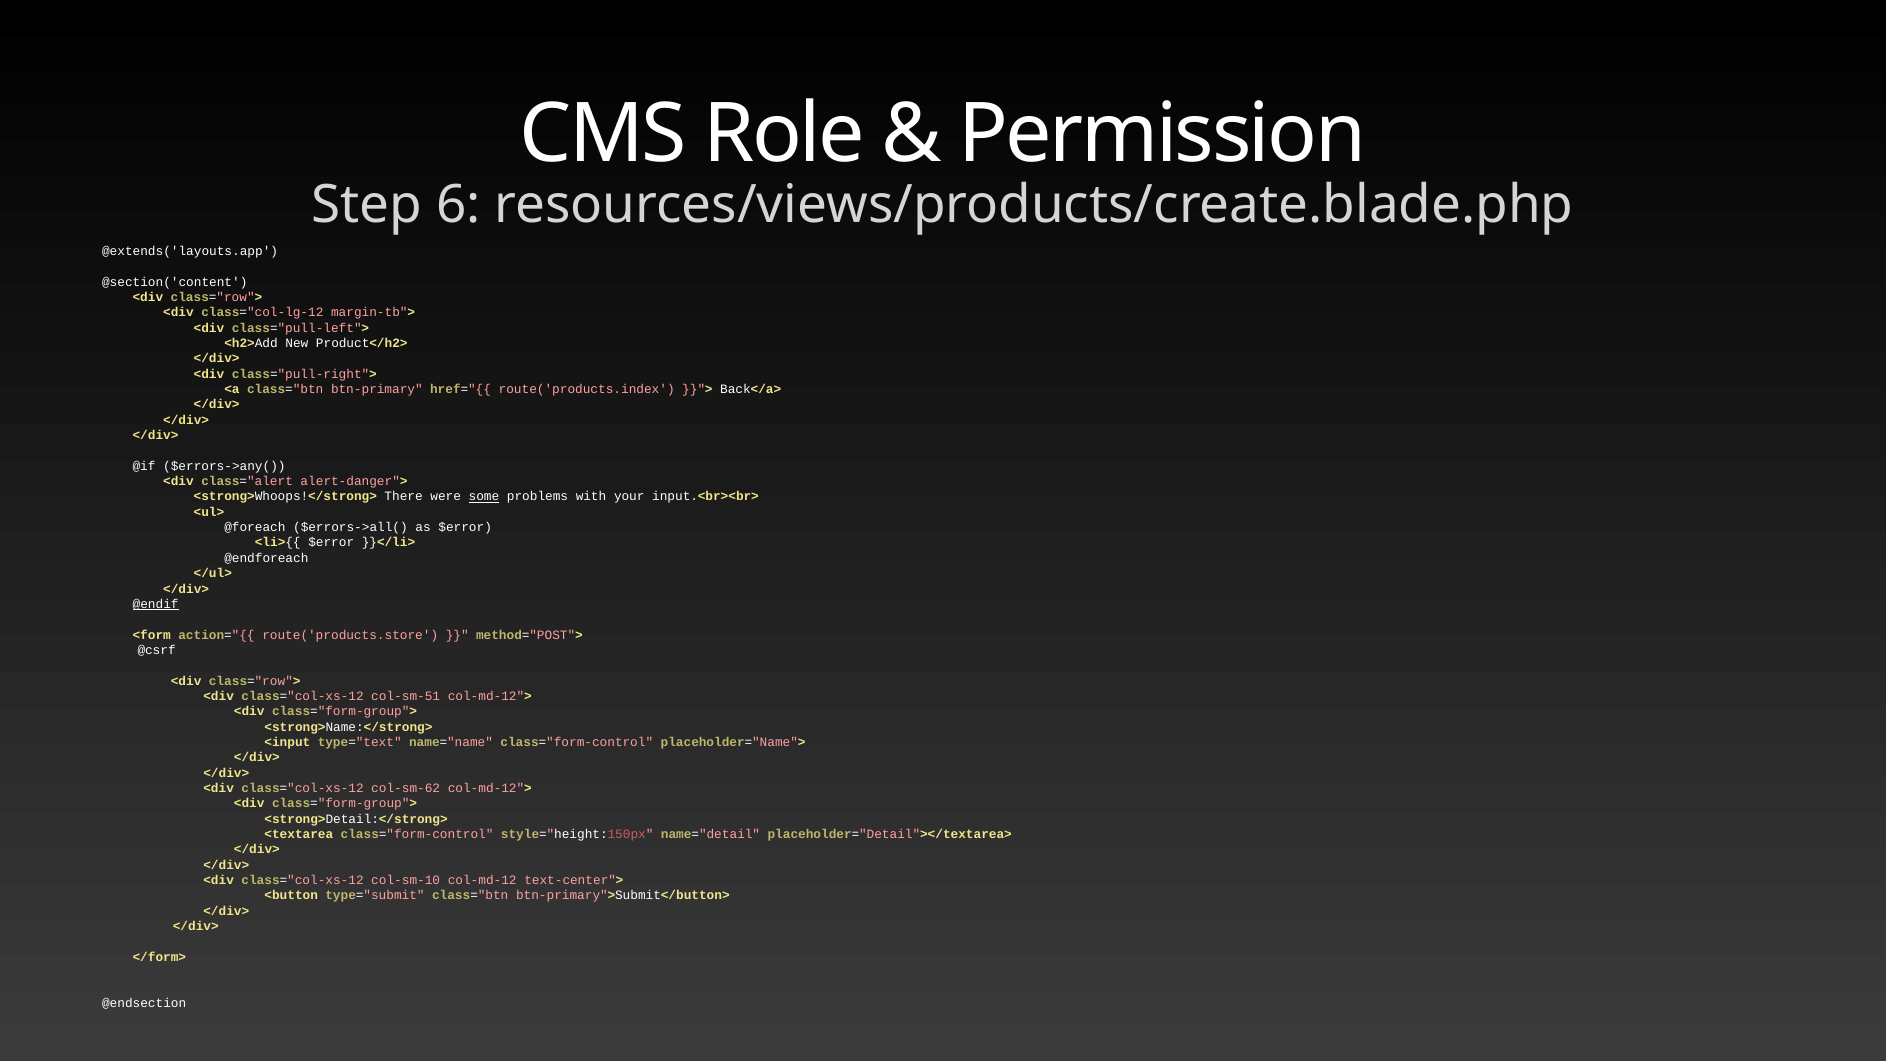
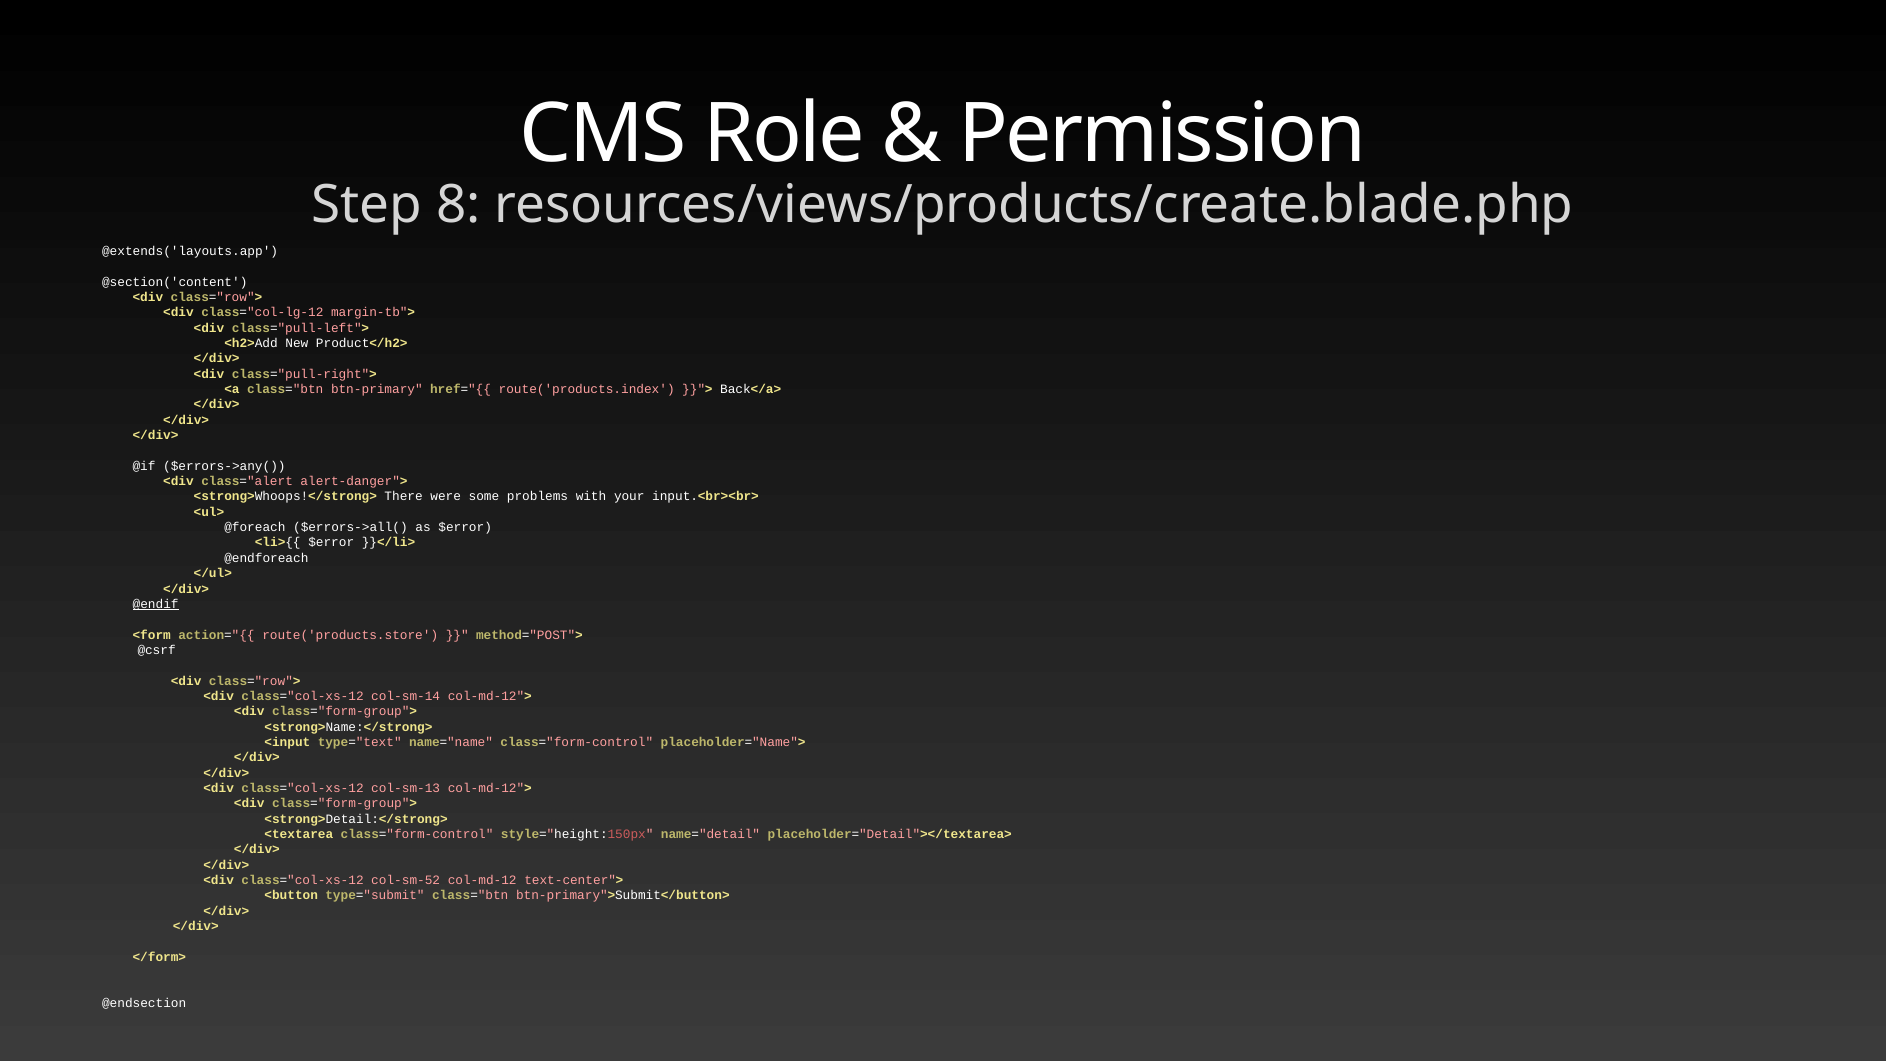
6: 6 -> 8
some underline: present -> none
col-sm-51: col-sm-51 -> col-sm-14
col-sm-62: col-sm-62 -> col-sm-13
col-sm-10: col-sm-10 -> col-sm-52
